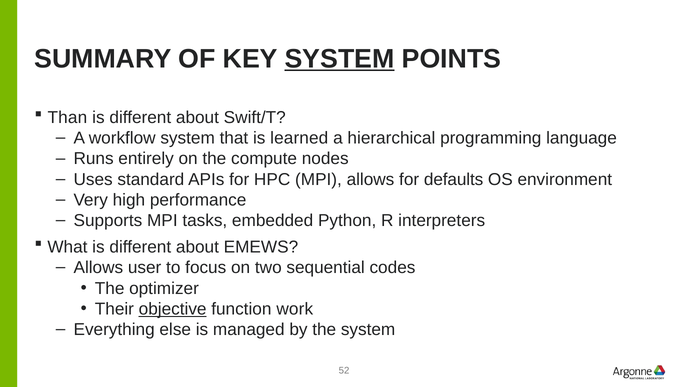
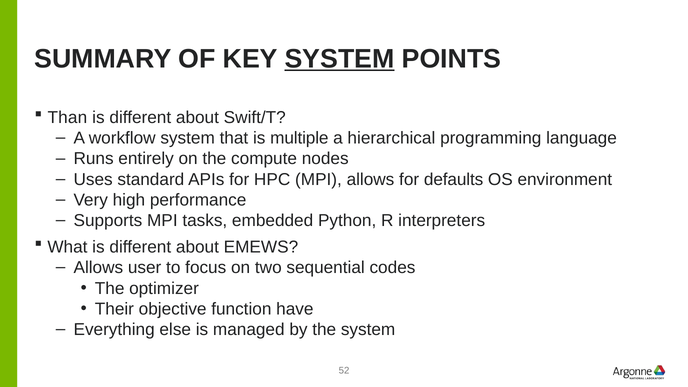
learned: learned -> multiple
objective underline: present -> none
work: work -> have
